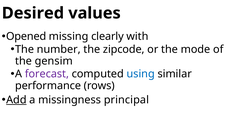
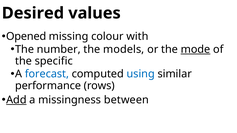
clearly: clearly -> colour
zipcode: zipcode -> models
mode underline: none -> present
gensim: gensim -> specific
forecast colour: purple -> blue
principal: principal -> between
